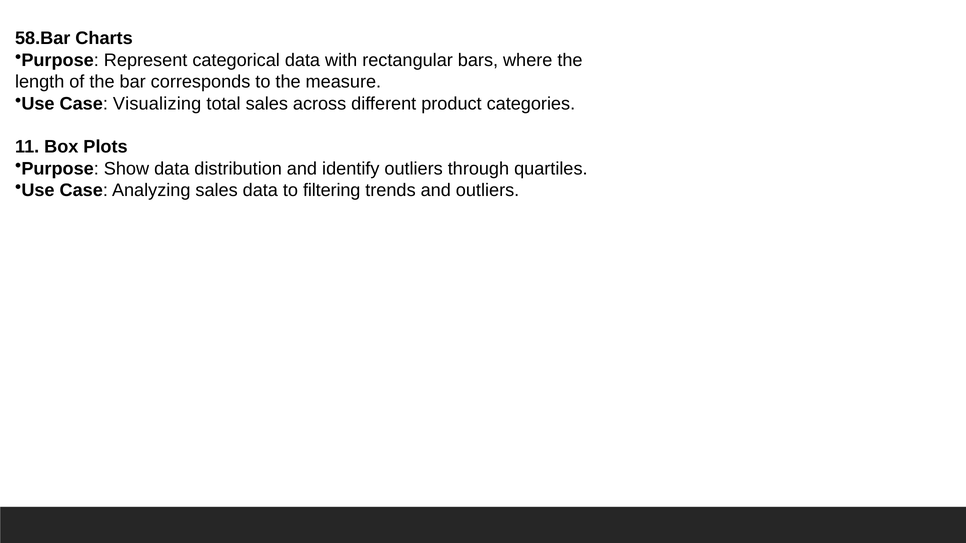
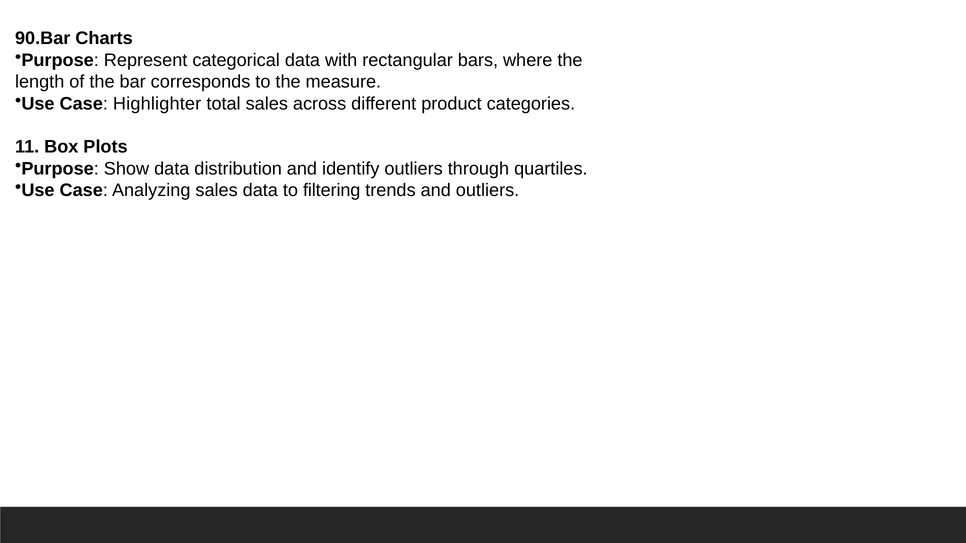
58.Bar: 58.Bar -> 90.Bar
Visualizing: Visualizing -> Highlighter
